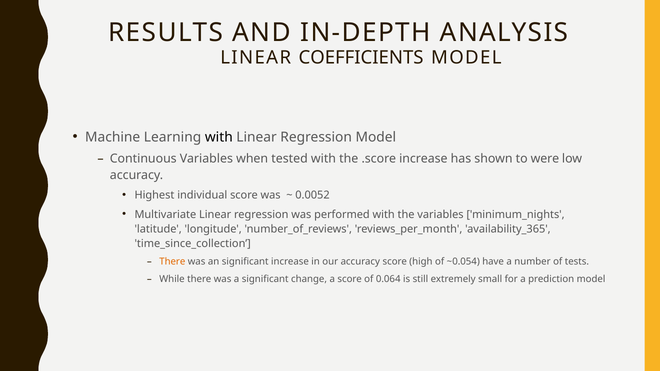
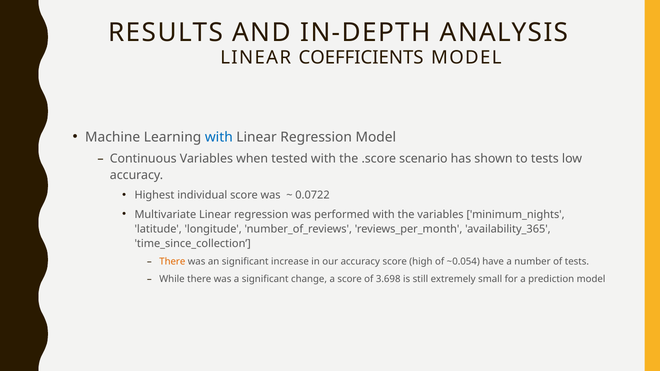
with at (219, 137) colour: black -> blue
.score increase: increase -> scenario
to were: were -> tests
0.0052: 0.0052 -> 0.0722
0.064: 0.064 -> 3.698
